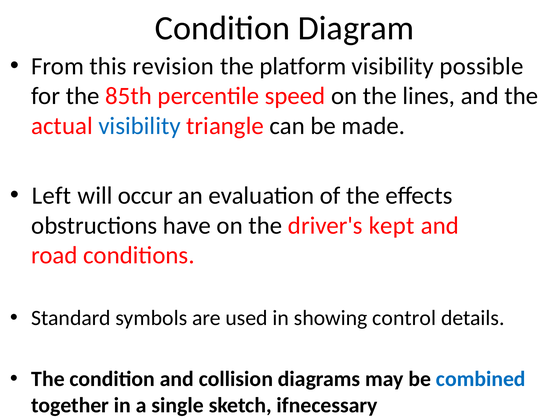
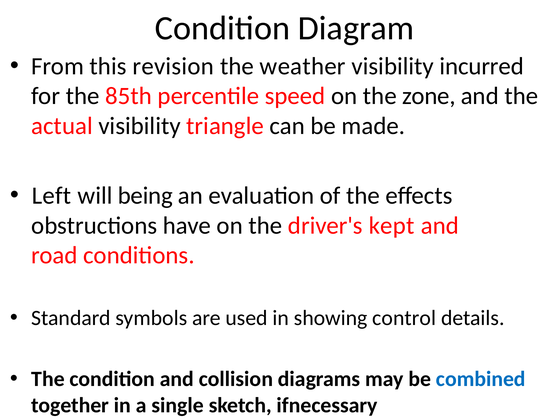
platform: platform -> weather
possible: possible -> incurred
lines: lines -> zone
visibility at (140, 126) colour: blue -> black
occur: occur -> being
